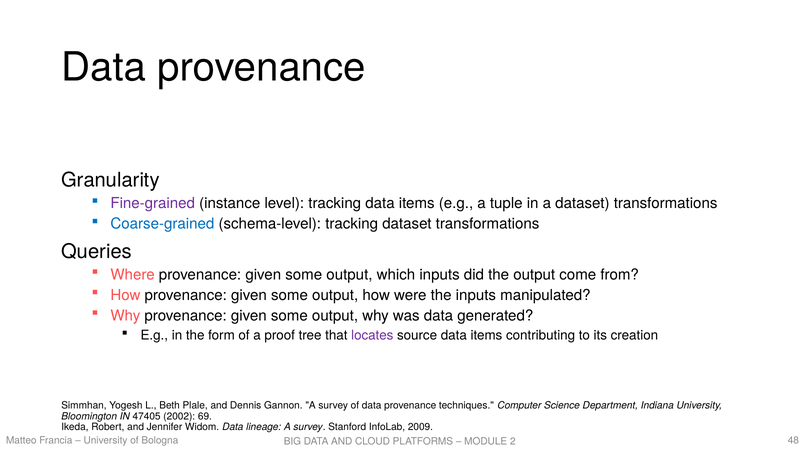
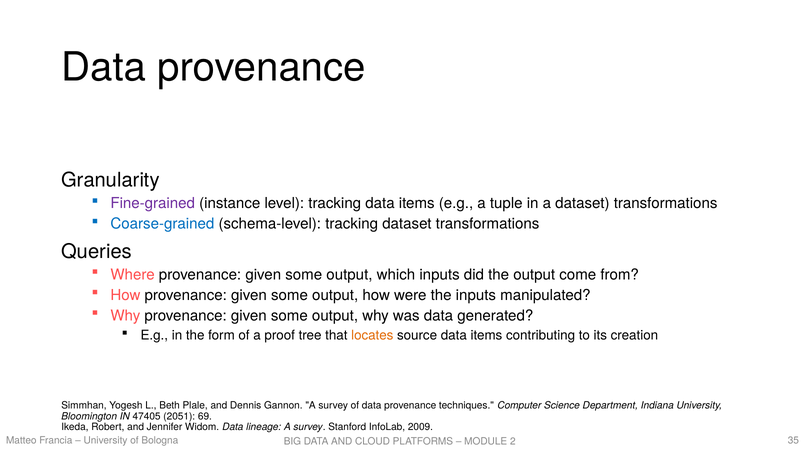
locates colour: purple -> orange
2002: 2002 -> 2051
48: 48 -> 35
